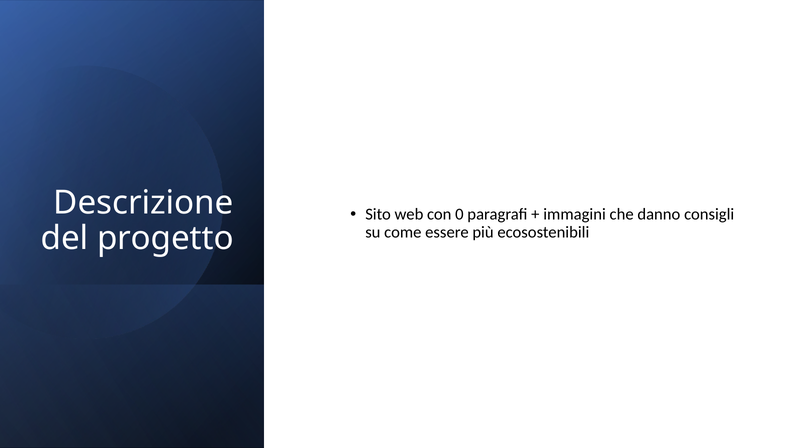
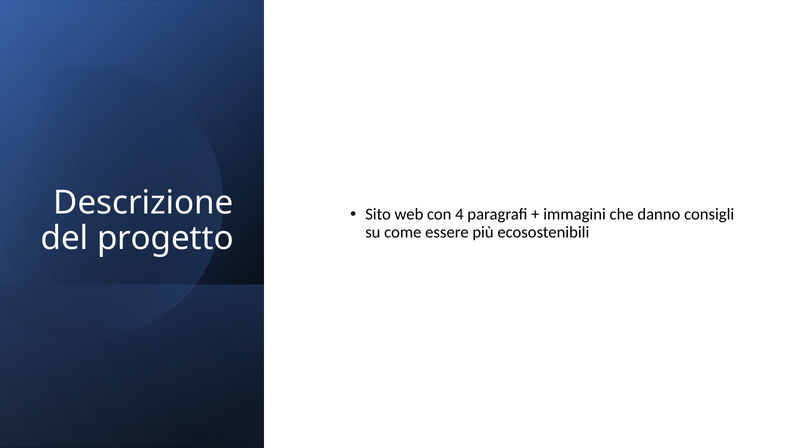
0: 0 -> 4
